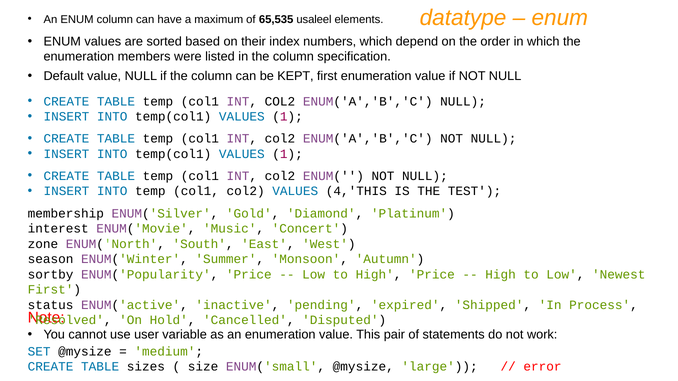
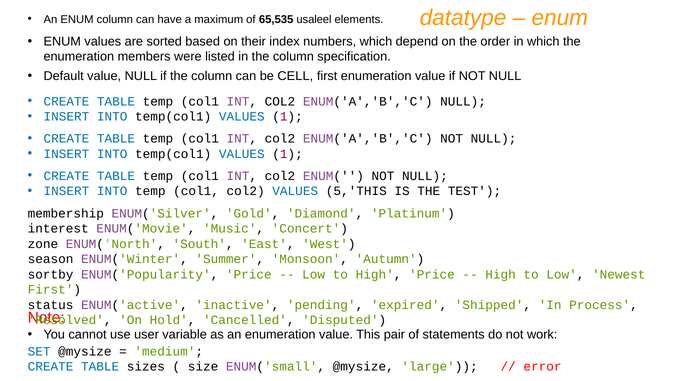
KEPT: KEPT -> CELL
4,'THIS: 4,'THIS -> 5,'THIS
